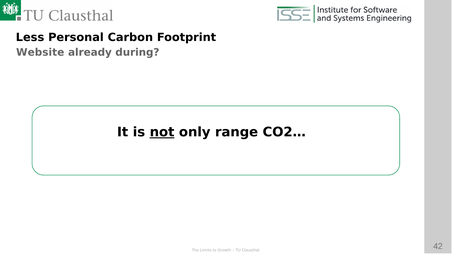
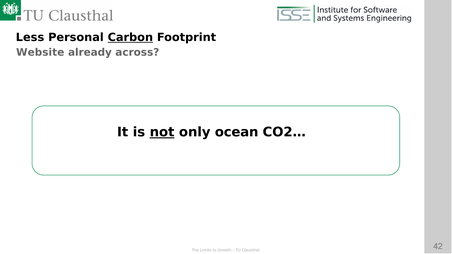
Carbon underline: none -> present
during: during -> across
range: range -> ocean
